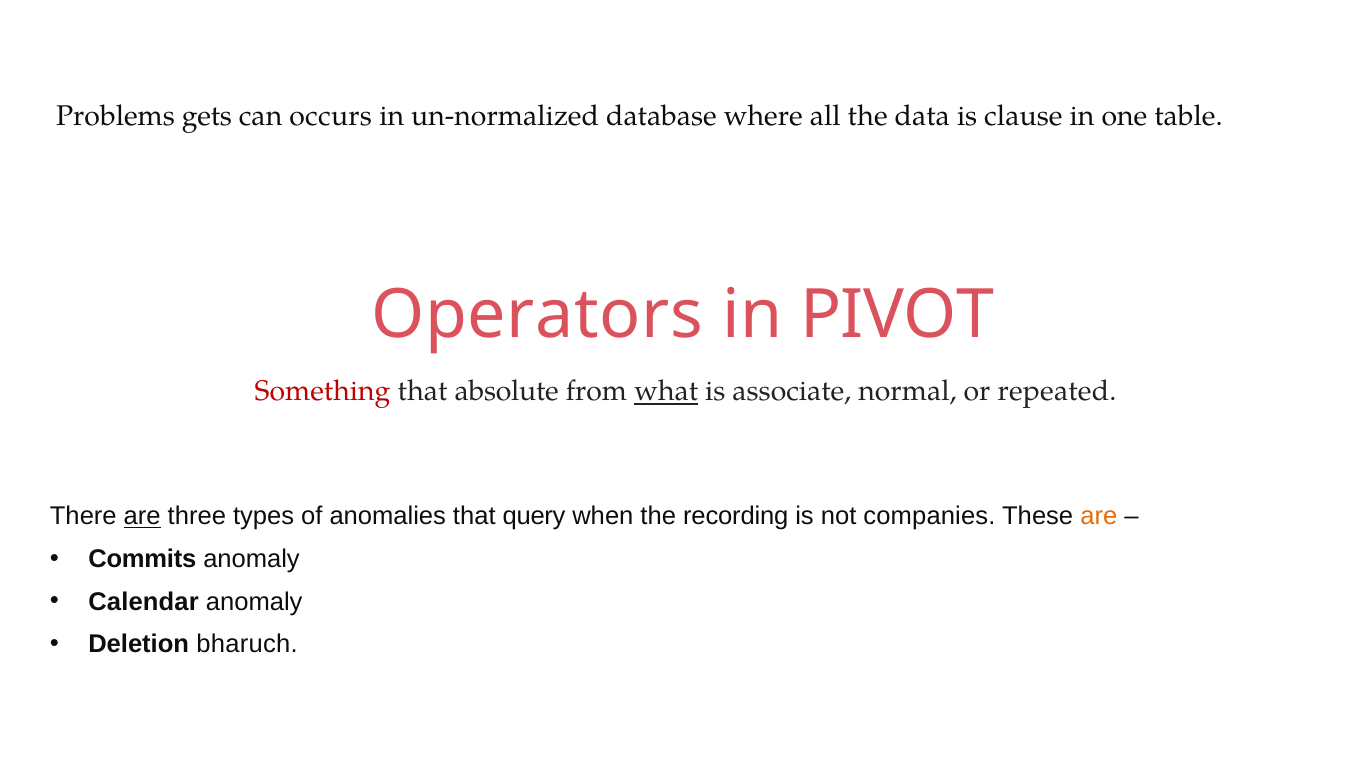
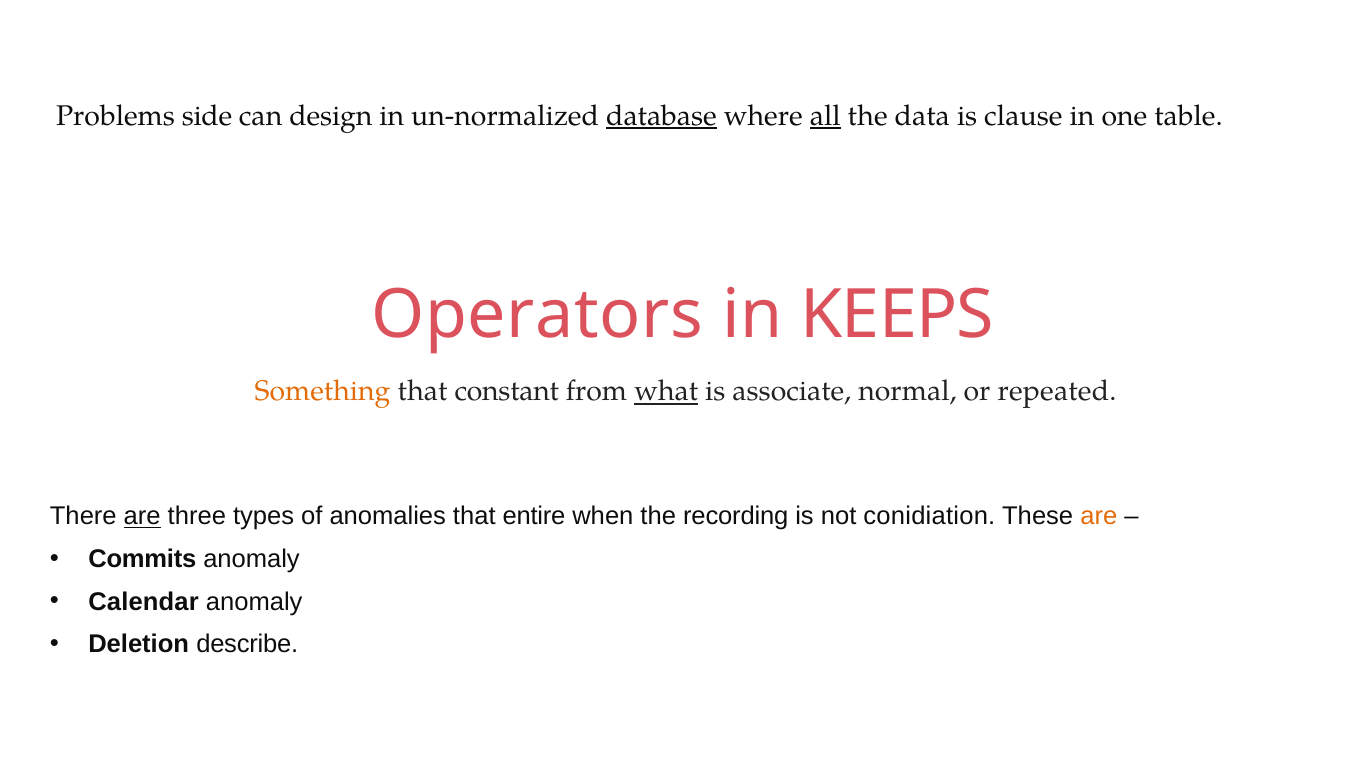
gets: gets -> side
occurs: occurs -> design
database underline: none -> present
all underline: none -> present
PIVOT: PIVOT -> KEEPS
Something colour: red -> orange
absolute: absolute -> constant
query: query -> entire
companies: companies -> conidiation
bharuch: bharuch -> describe
